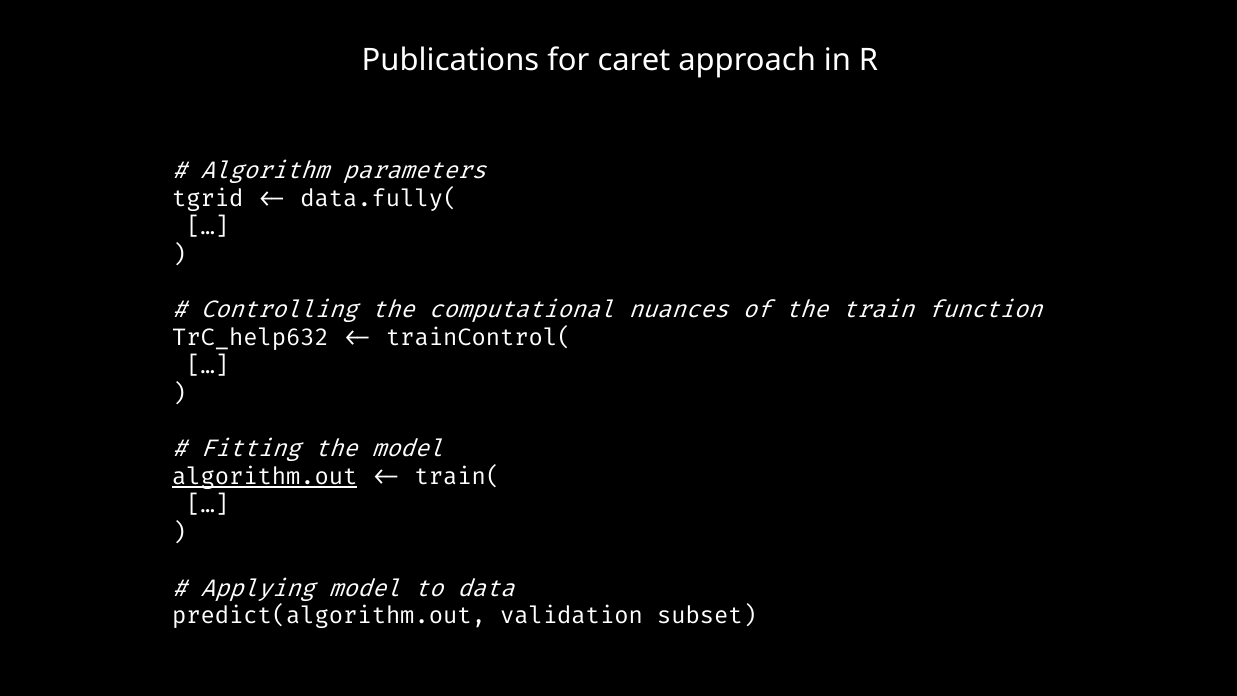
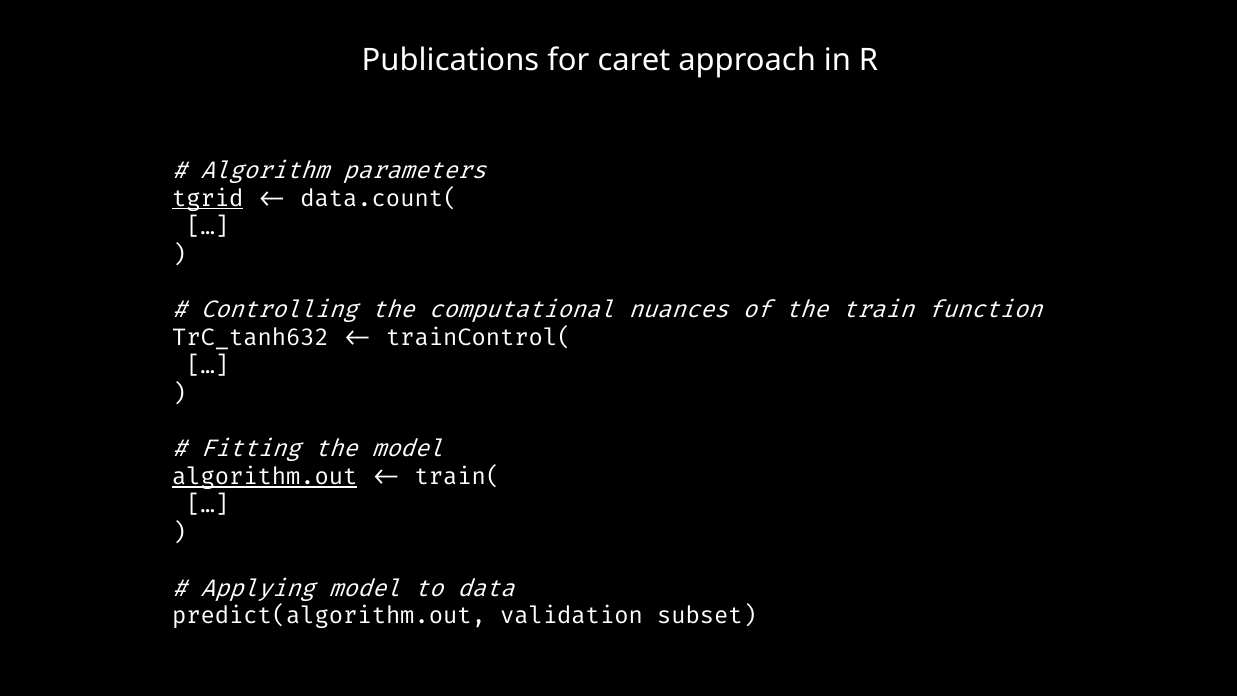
tgrid underline: none -> present
data.fully(: data.fully( -> data.count(
TrC_help632: TrC_help632 -> TrC_tanh632
